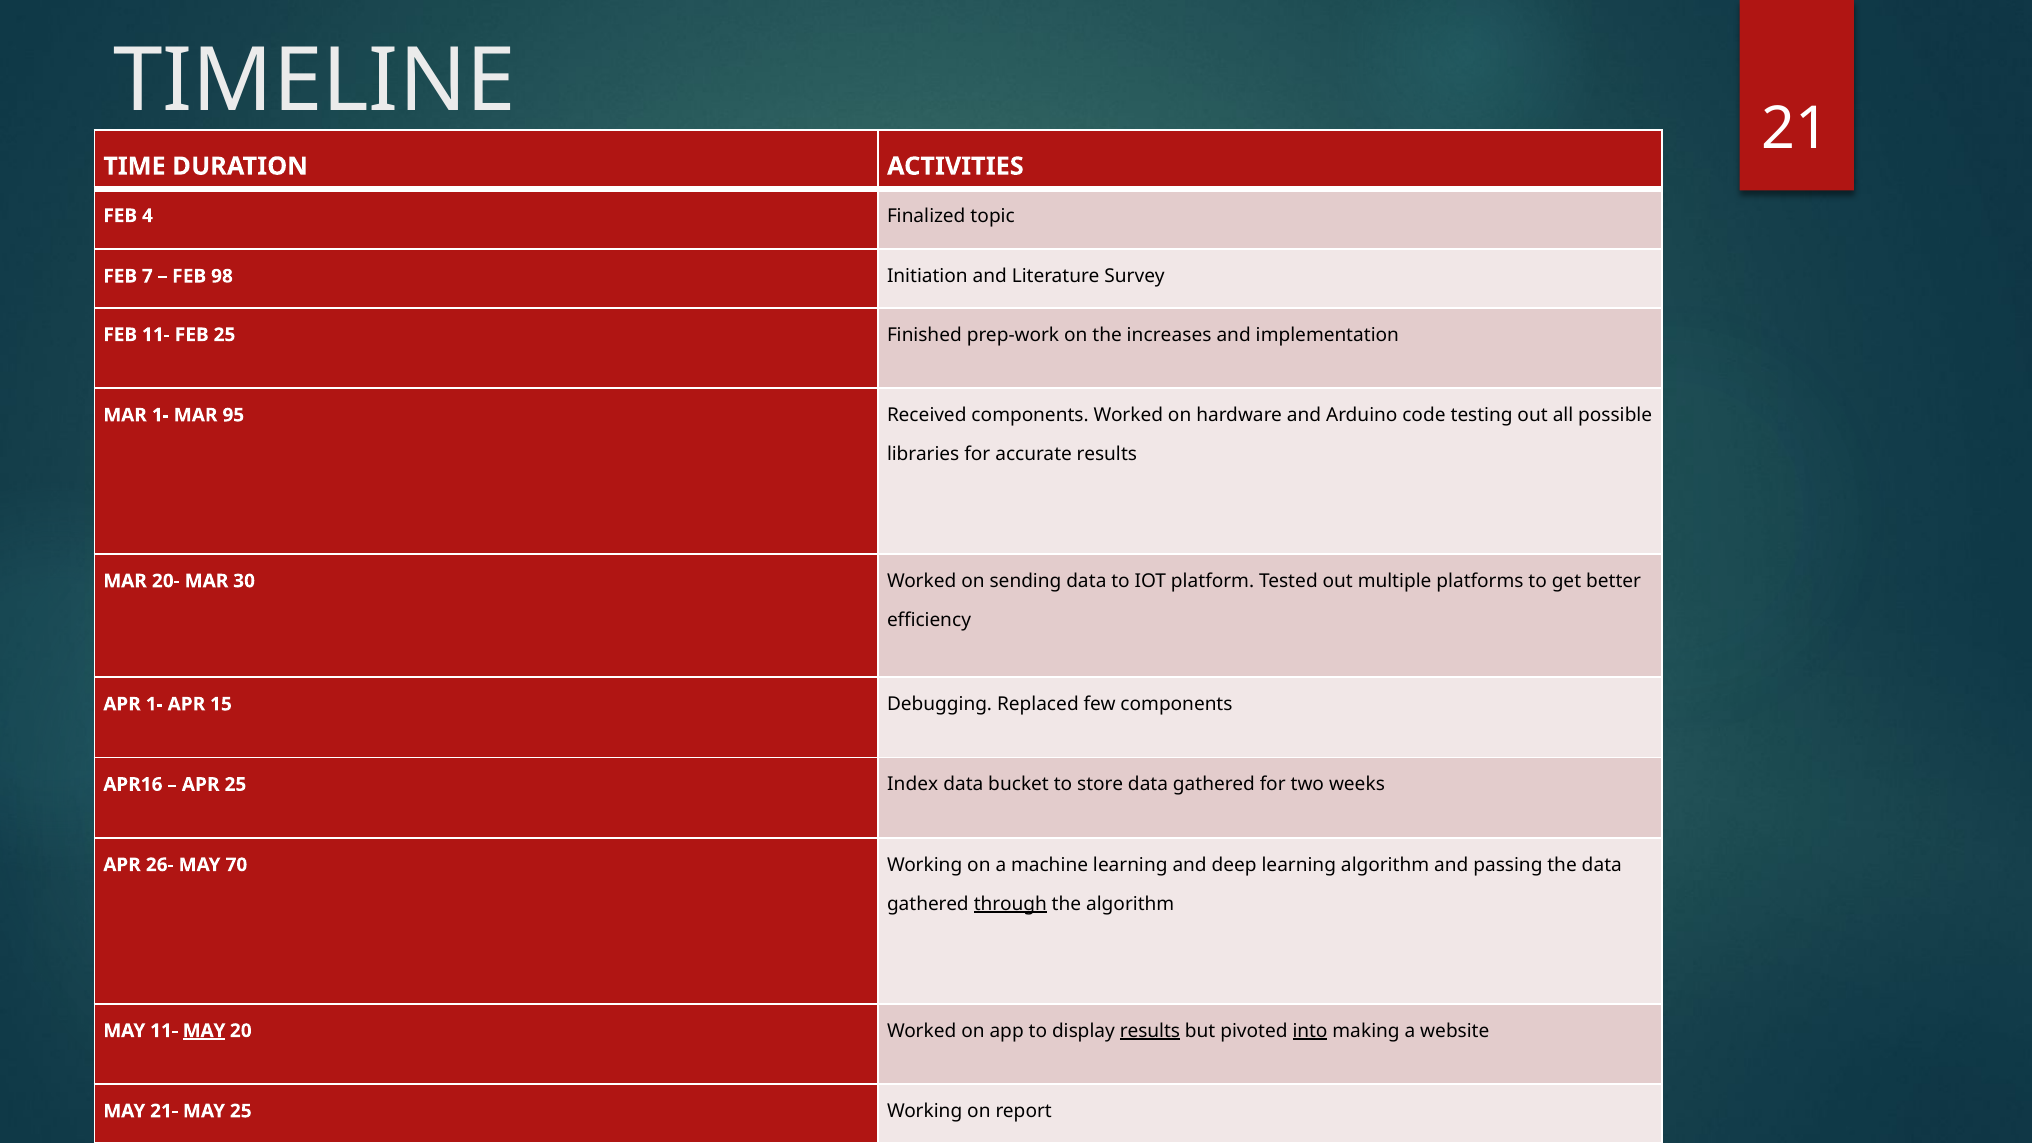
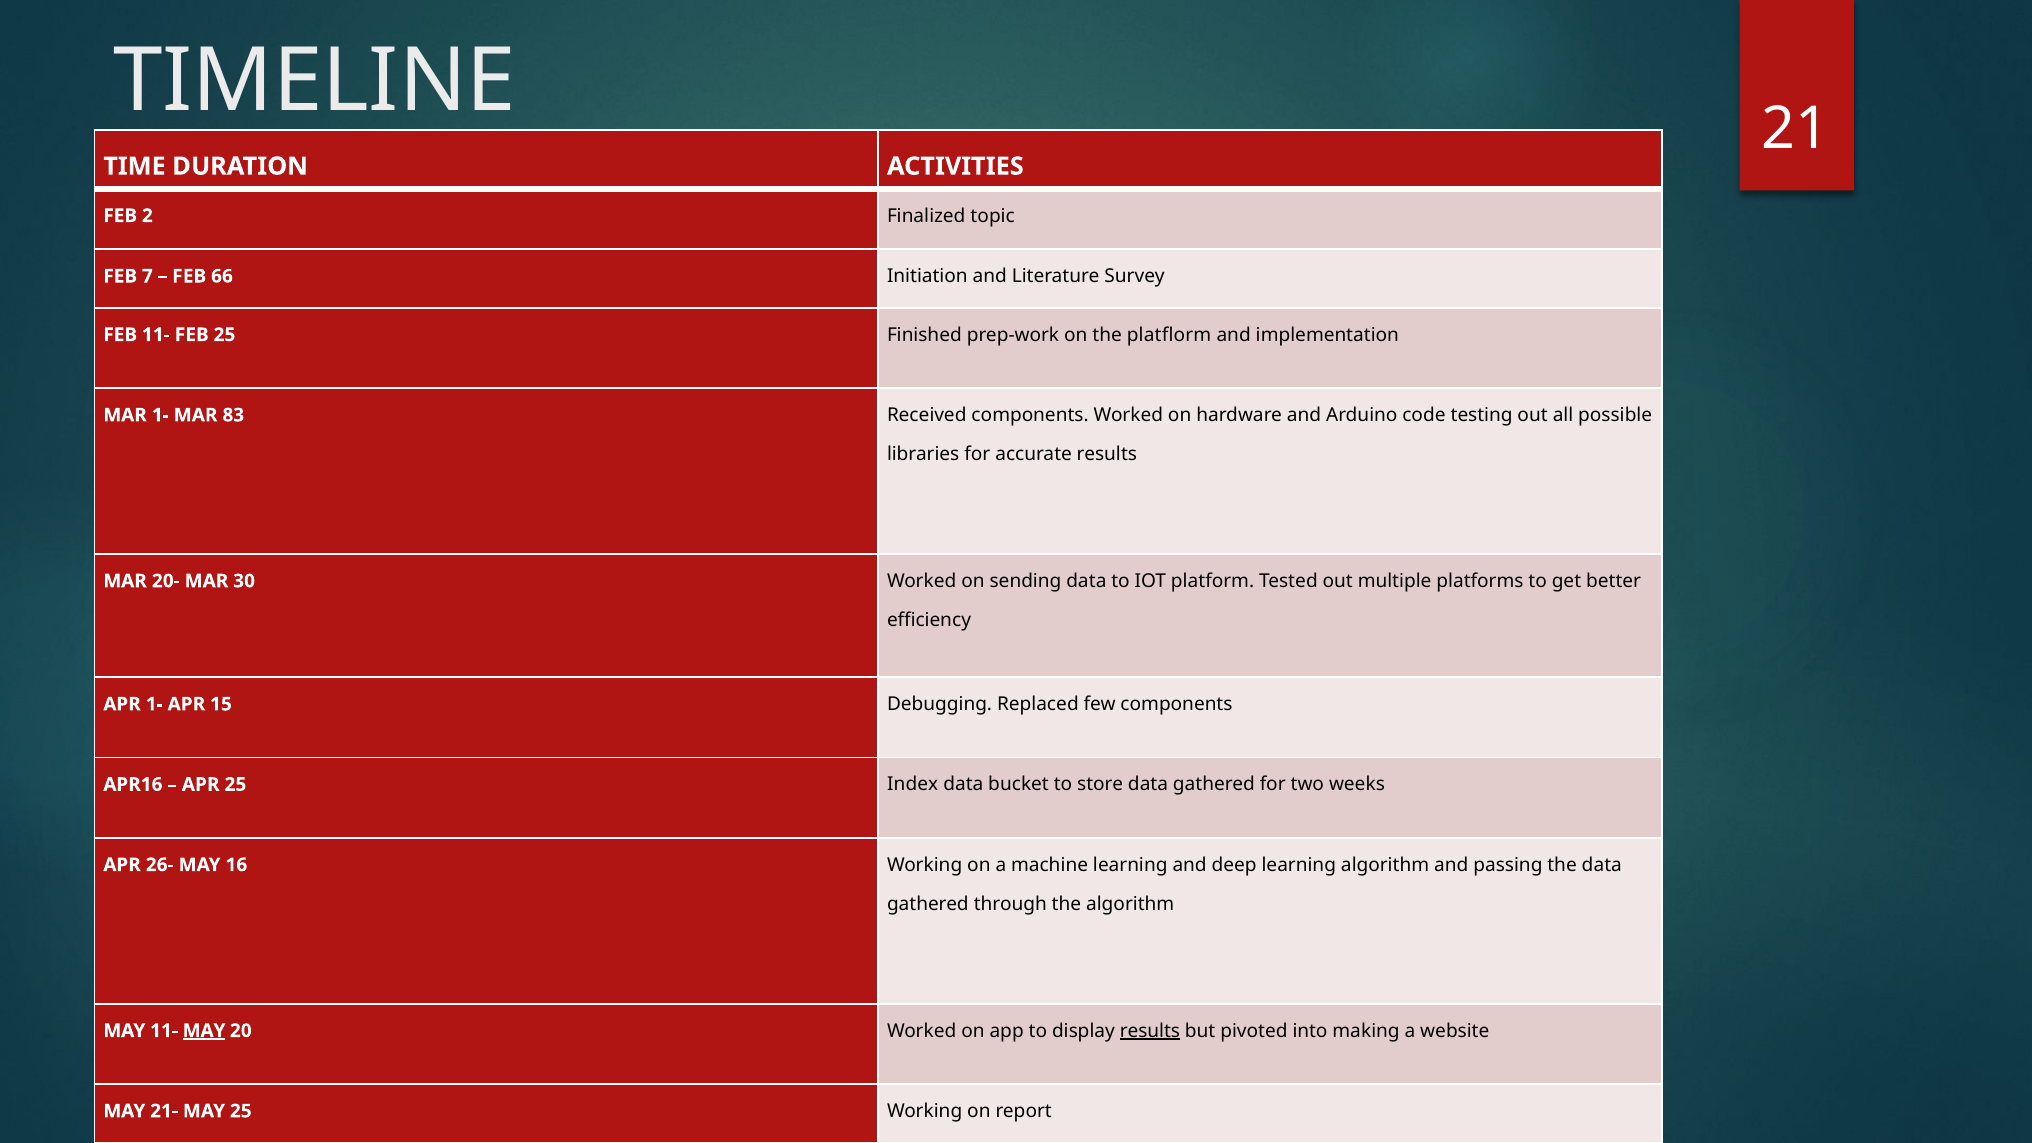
4: 4 -> 2
98: 98 -> 66
increases: increases -> platflorm
95: 95 -> 83
70: 70 -> 16
through underline: present -> none
into underline: present -> none
